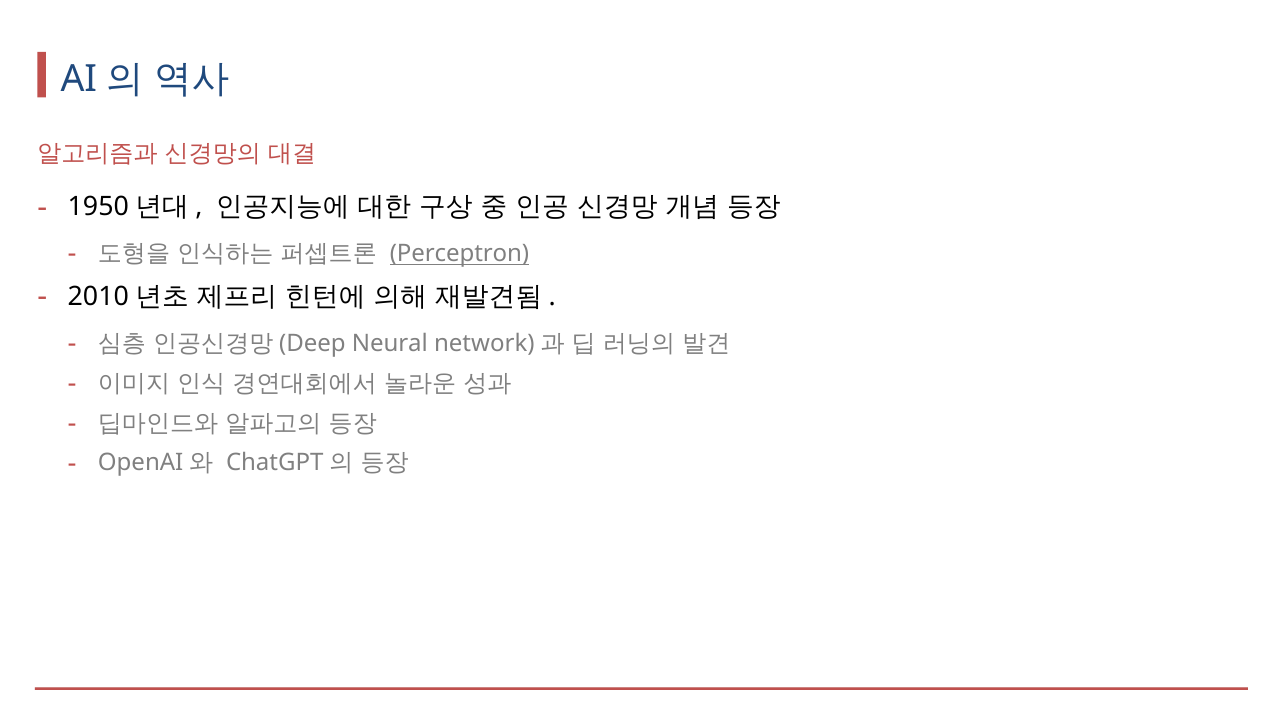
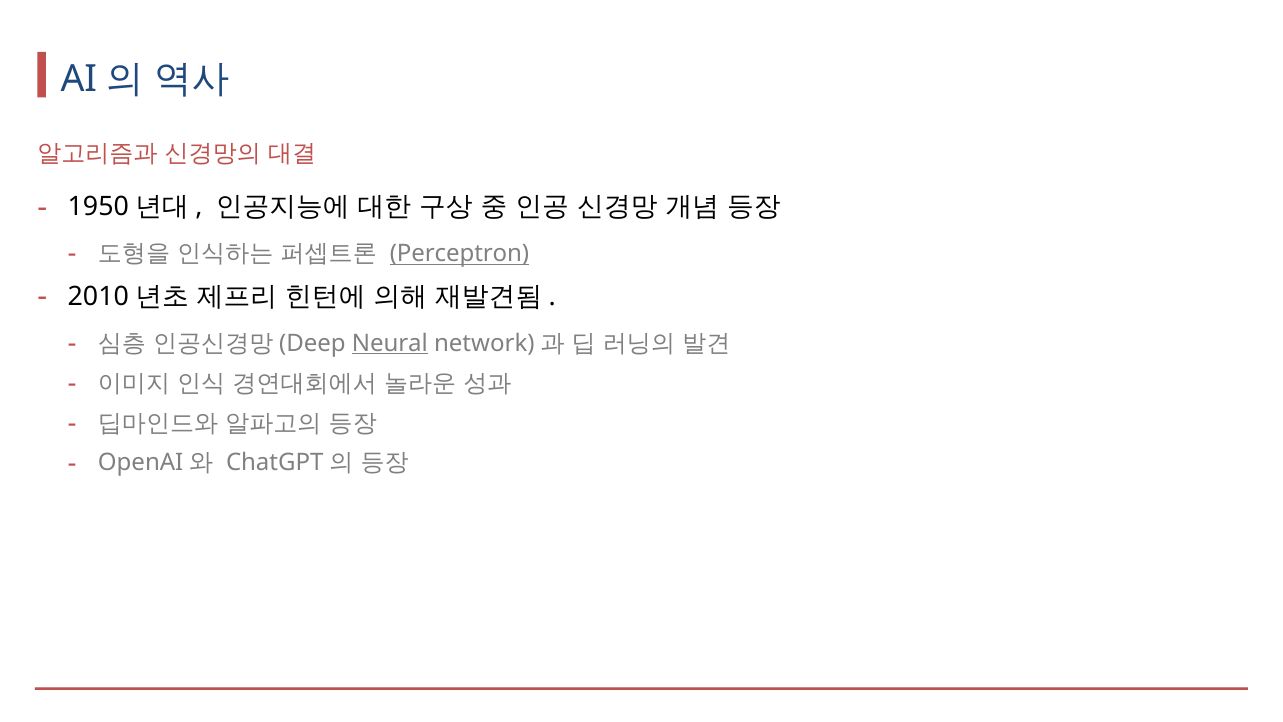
Neural underline: none -> present
